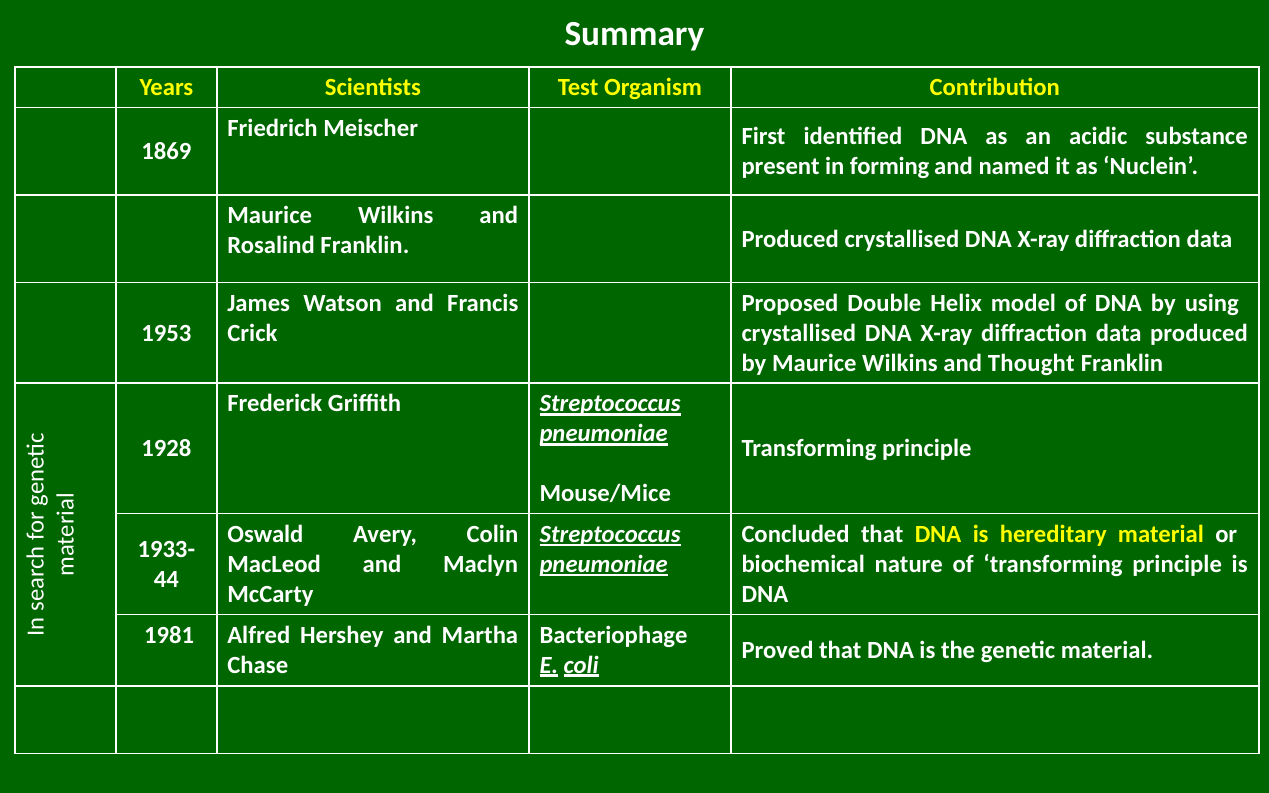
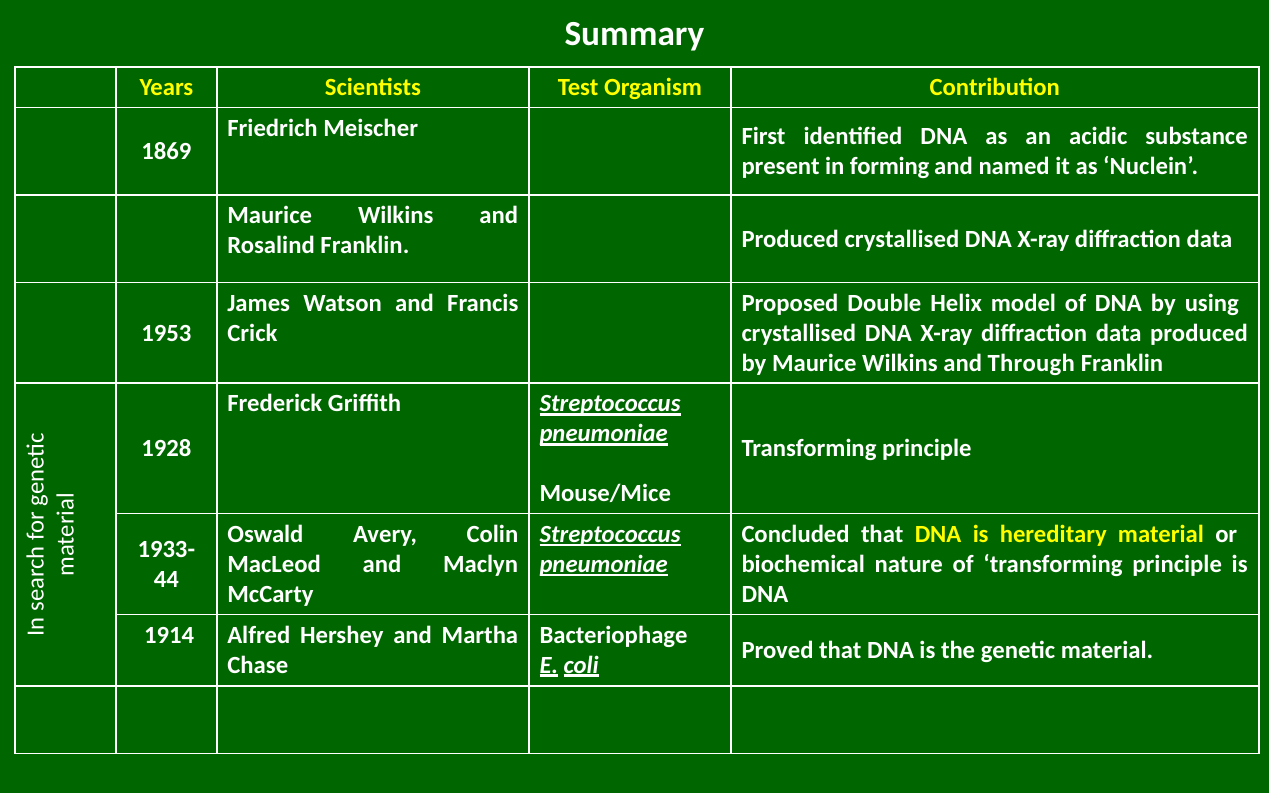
Thought: Thought -> Through
1981: 1981 -> 1914
